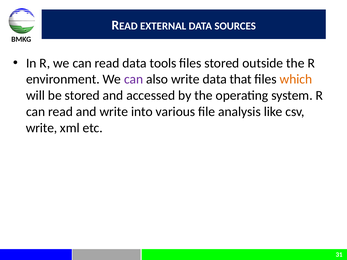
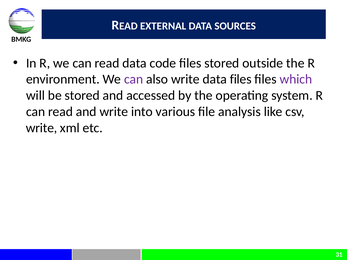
tools: tools -> code
data that: that -> files
which colour: orange -> purple
